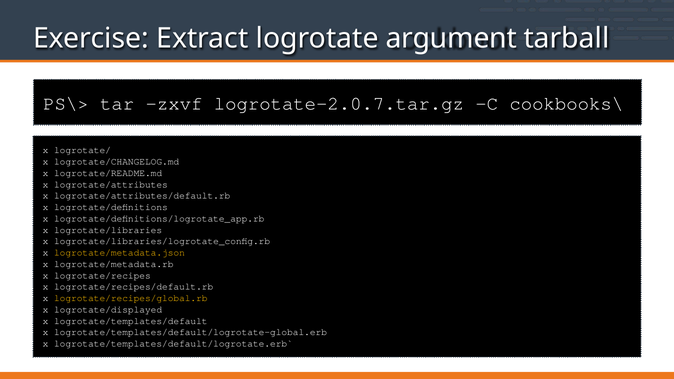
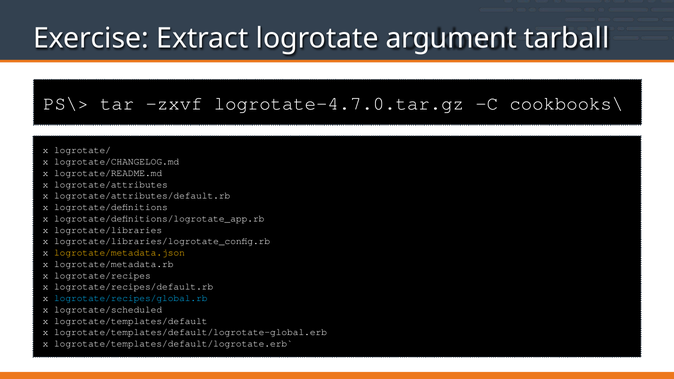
logrotate-2.0.7.tar.gz: logrotate-2.0.7.tar.gz -> logrotate-4.7.0.tar.gz
logrotate/recipes/global.rb colour: yellow -> light blue
logrotate/displayed: logrotate/displayed -> logrotate/scheduled
